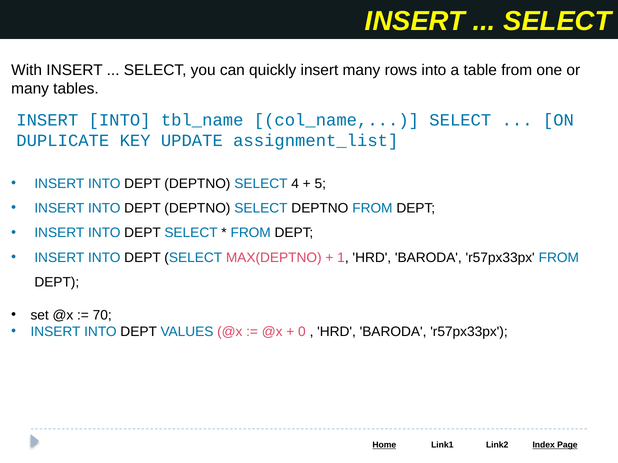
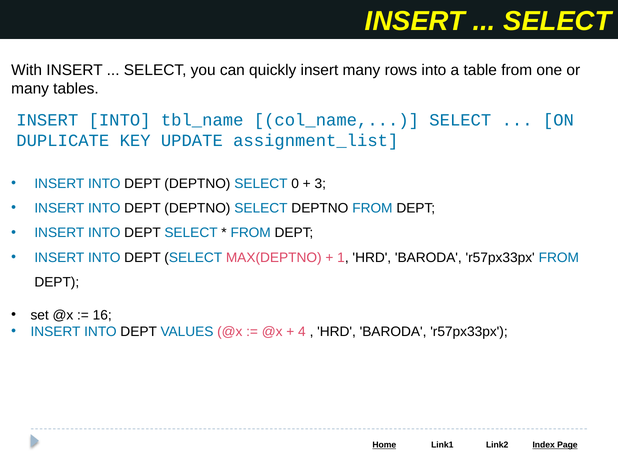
4: 4 -> 0
5: 5 -> 3
70: 70 -> 16
0: 0 -> 4
